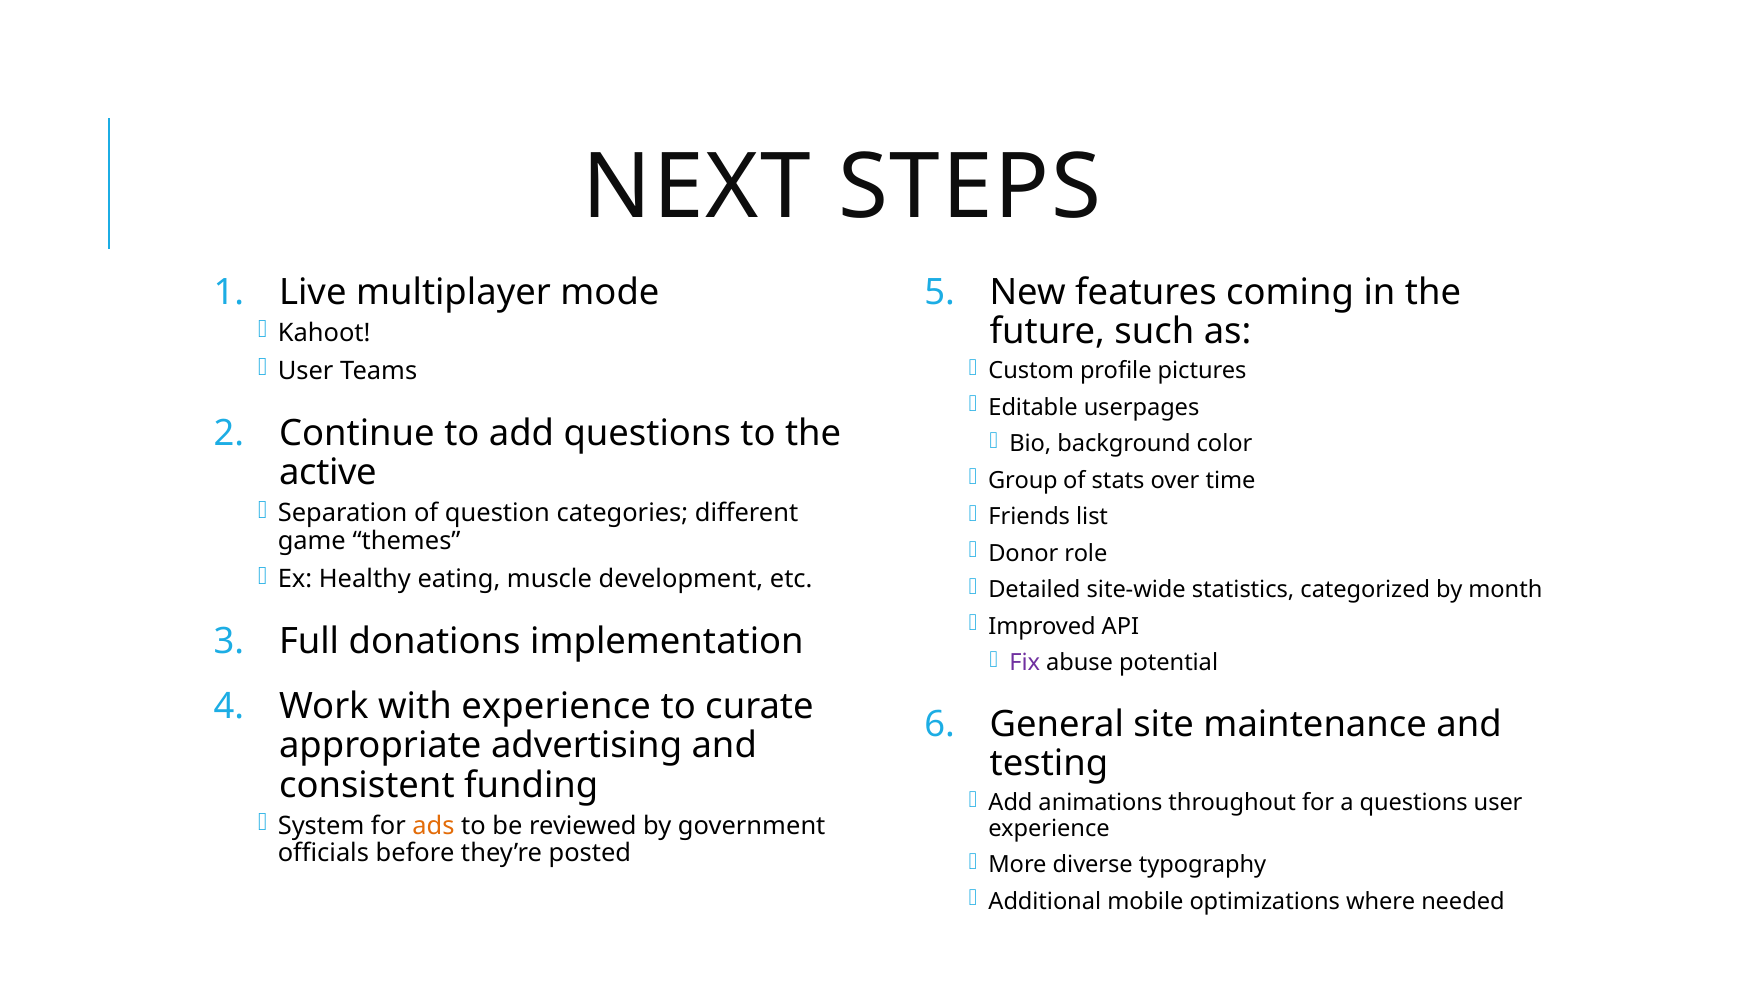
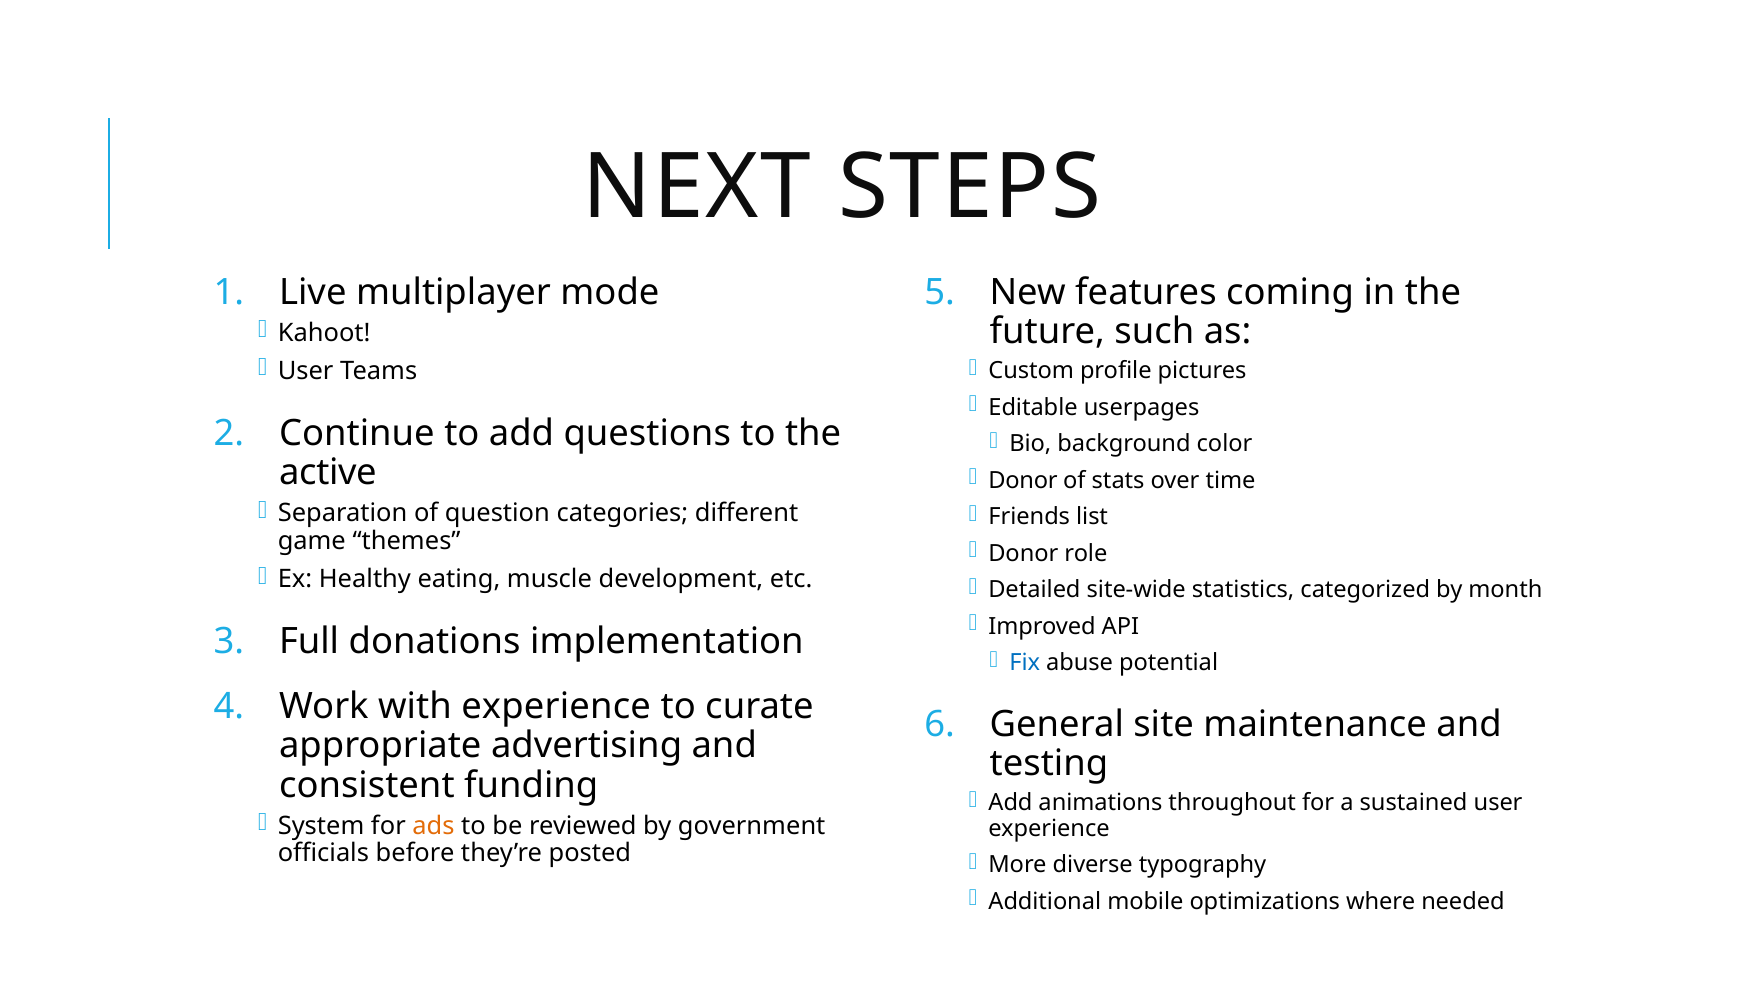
Group at (1023, 481): Group -> Donor
Fix colour: purple -> blue
a questions: questions -> sustained
